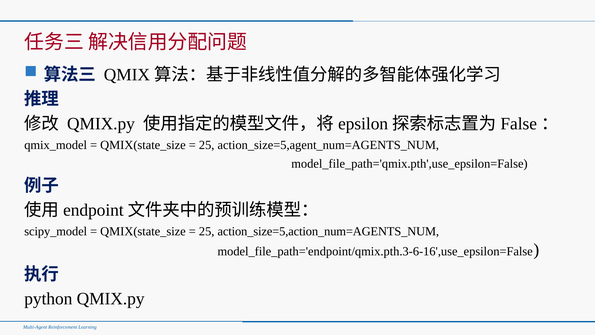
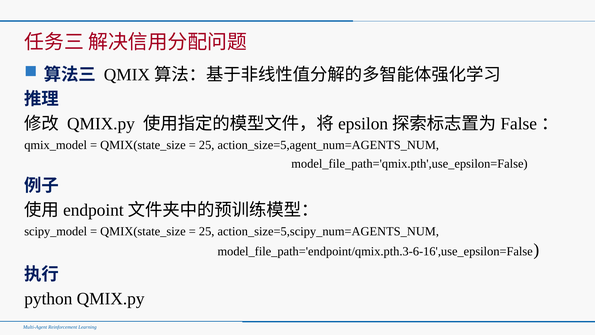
action_size=5,action_num=AGENTS_NUM: action_size=5,action_num=AGENTS_NUM -> action_size=5,scipy_num=AGENTS_NUM
